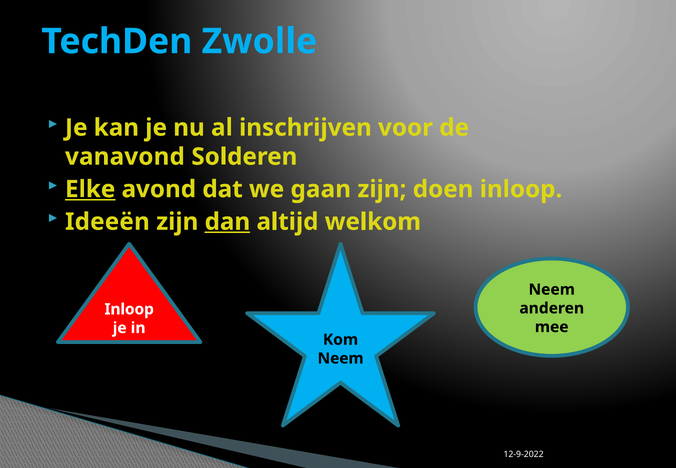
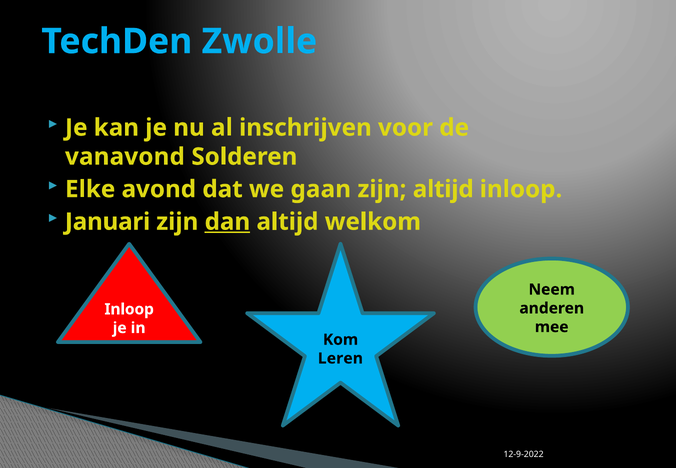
Elke underline: present -> none
zijn doen: doen -> altijd
Ideeën: Ideeën -> Januari
Neem at (341, 358): Neem -> Leren
